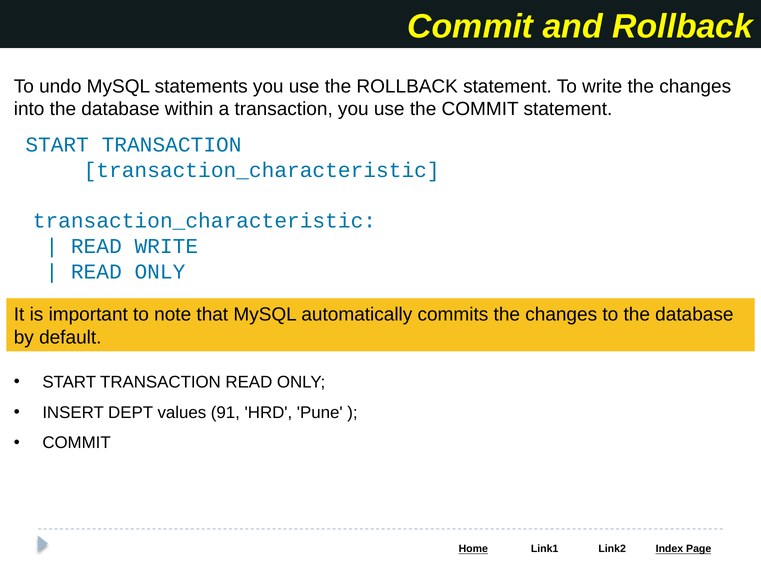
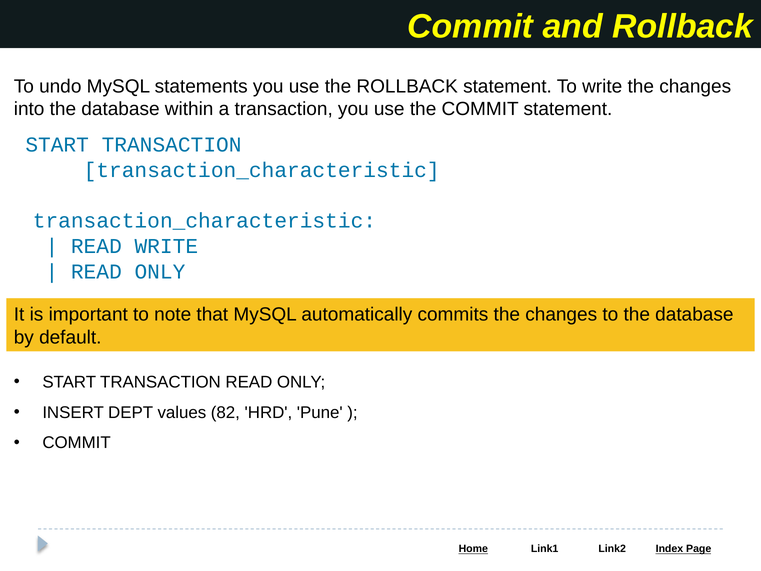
91: 91 -> 82
